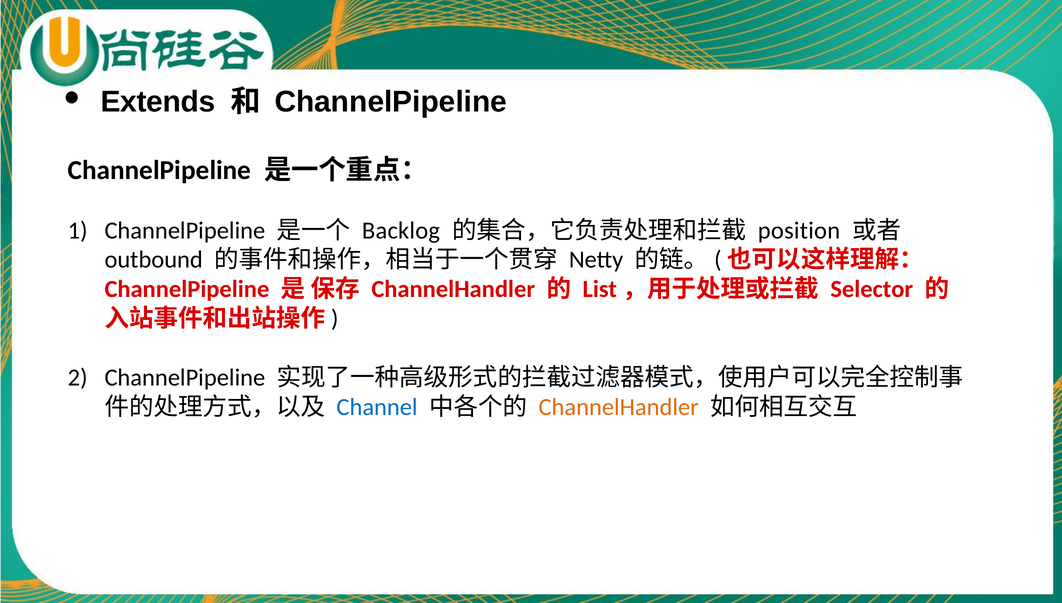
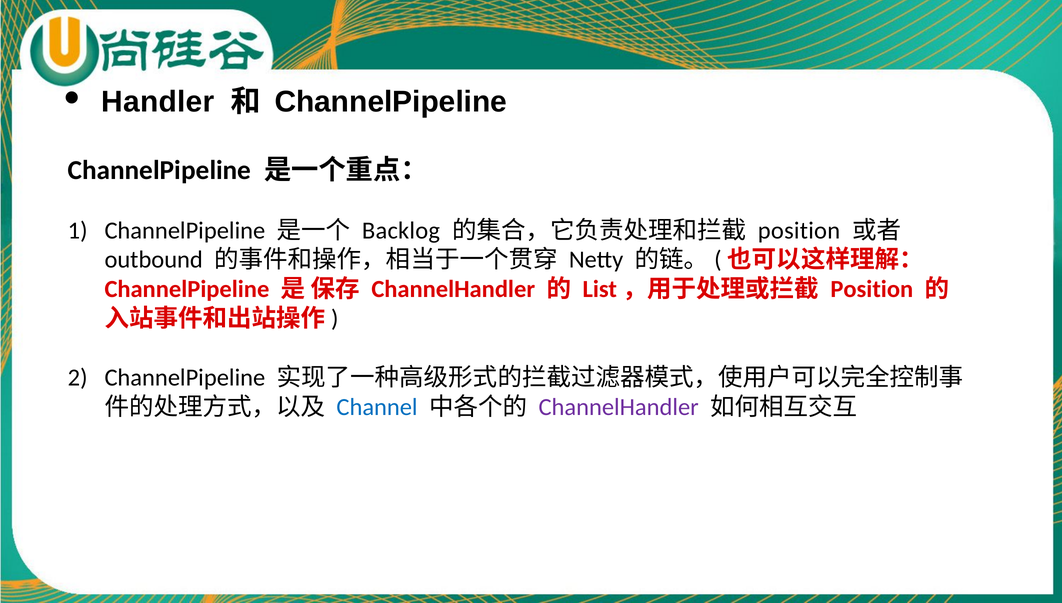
Extends: Extends -> Handler
Selector at (872, 289): Selector -> Position
ChannelHandler at (619, 407) colour: orange -> purple
